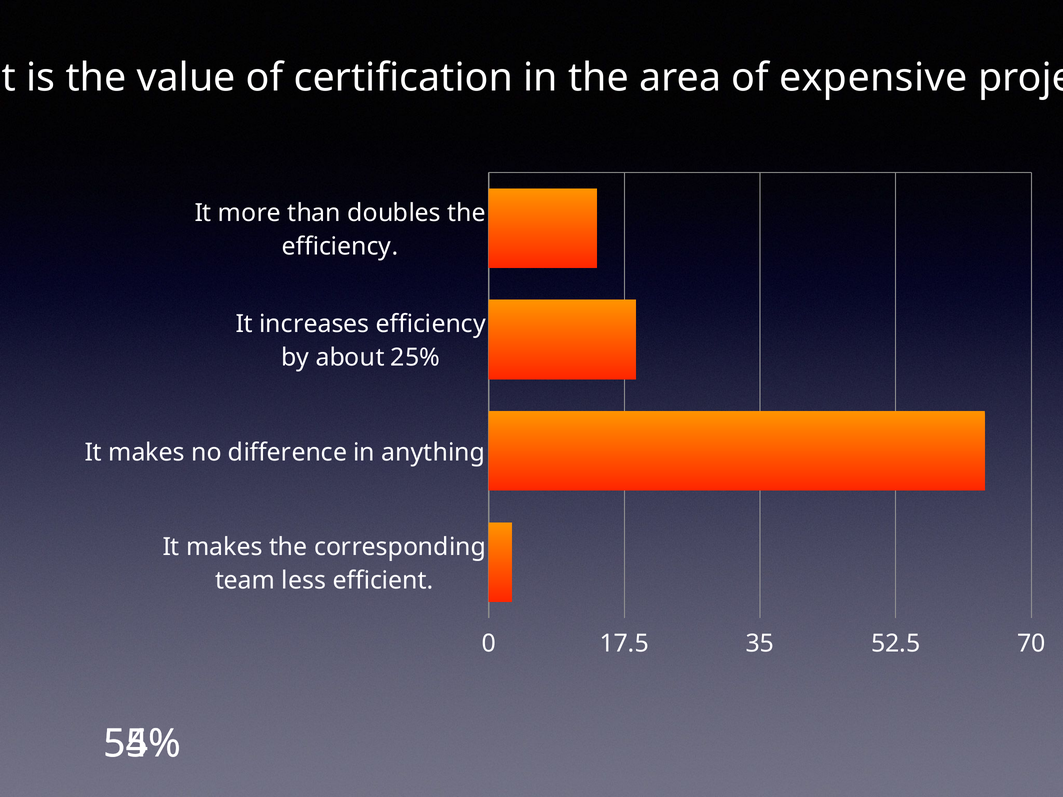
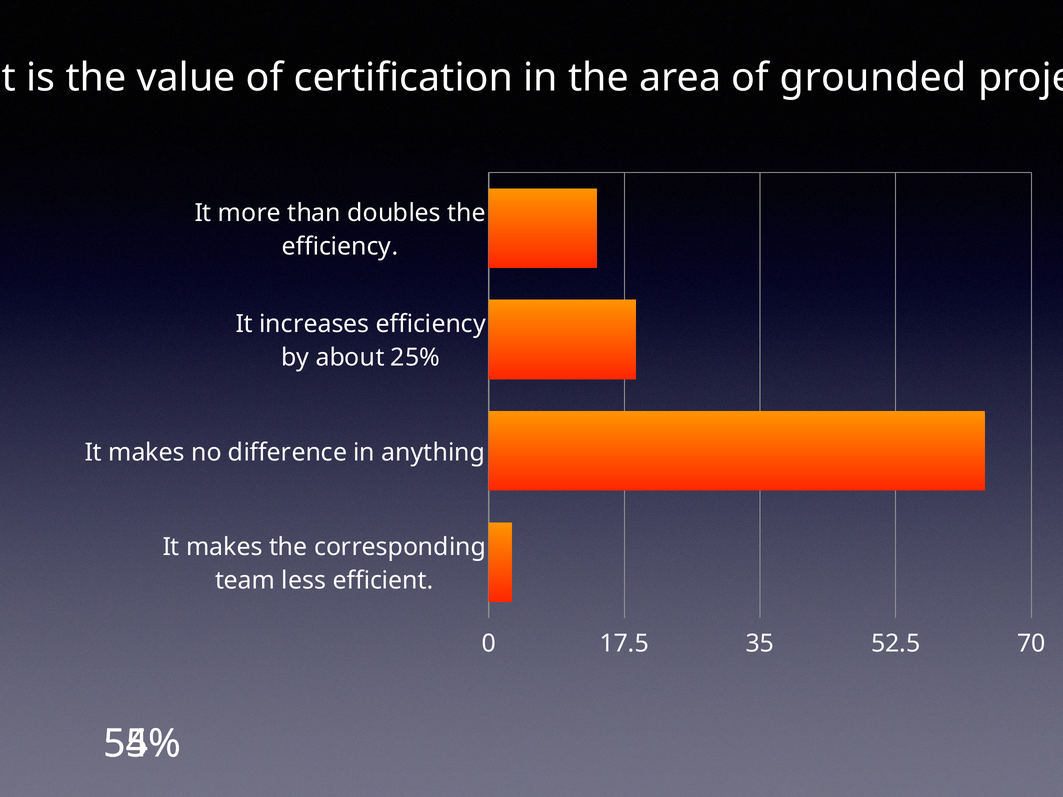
expensive: expensive -> grounded
